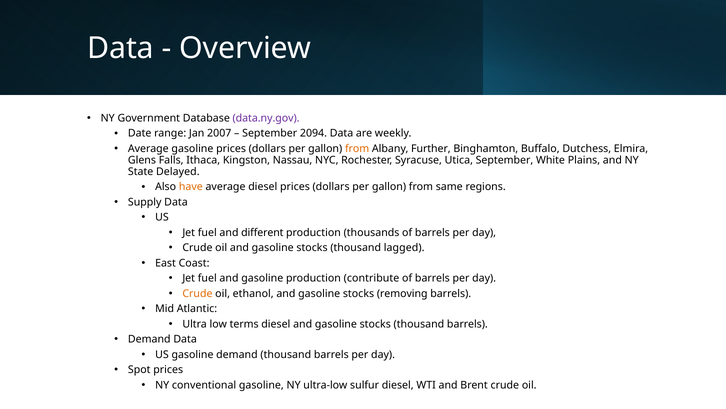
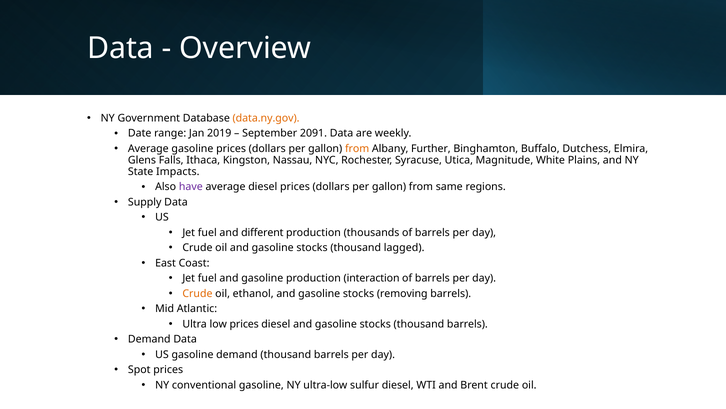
data.ny.gov colour: purple -> orange
2007: 2007 -> 2019
2094: 2094 -> 2091
Utica September: September -> Magnitude
Delayed: Delayed -> Impacts
have colour: orange -> purple
contribute: contribute -> interaction
low terms: terms -> prices
